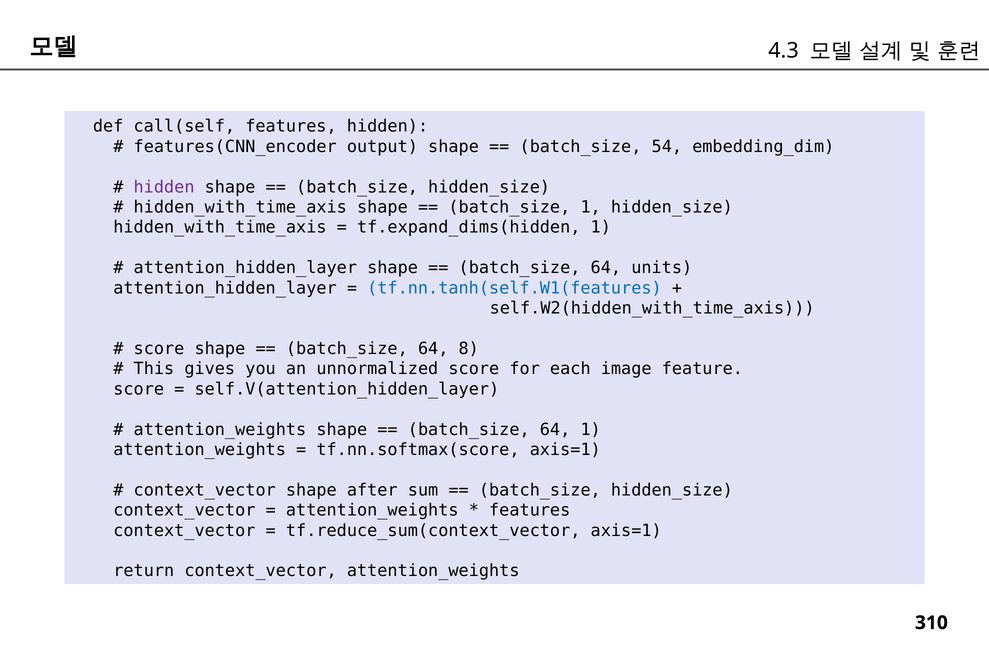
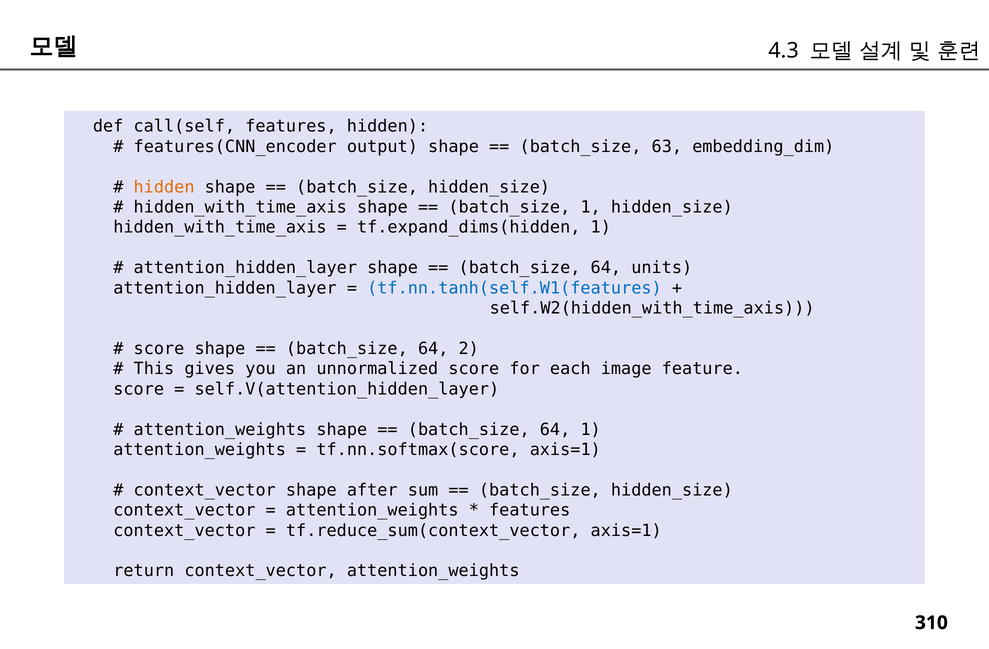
54: 54 -> 63
hidden at (164, 187) colour: purple -> orange
8: 8 -> 2
